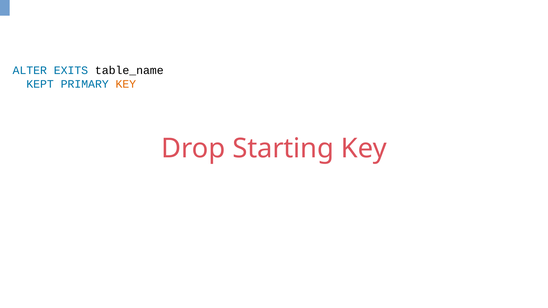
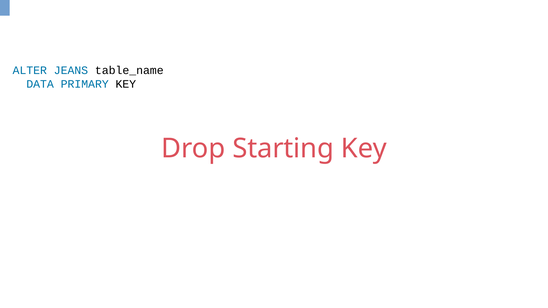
EXITS: EXITS -> JEANS
KEPT: KEPT -> DATA
KEY at (126, 84) colour: orange -> black
